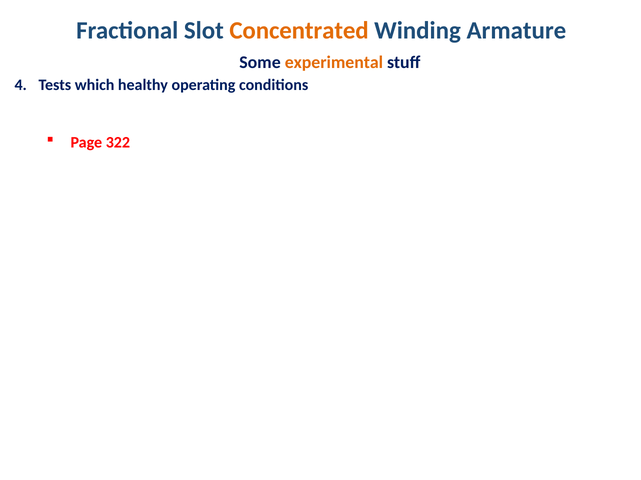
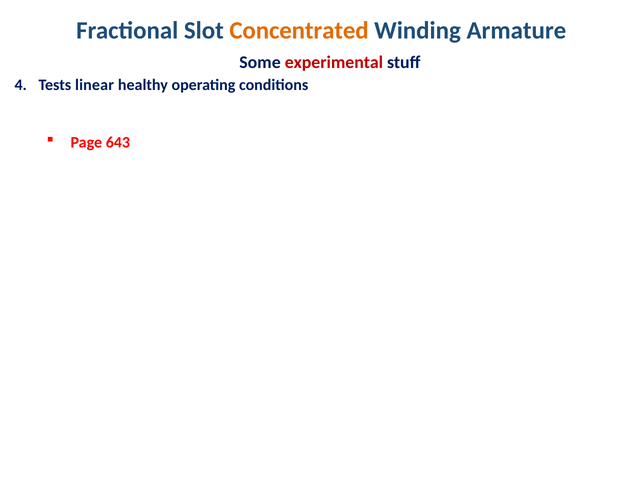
experimental colour: orange -> red
which: which -> linear
322: 322 -> 643
